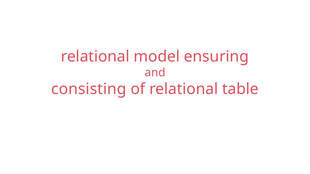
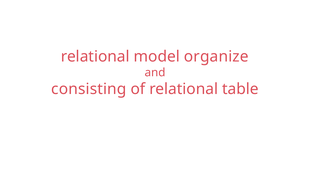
ensuring: ensuring -> organize
